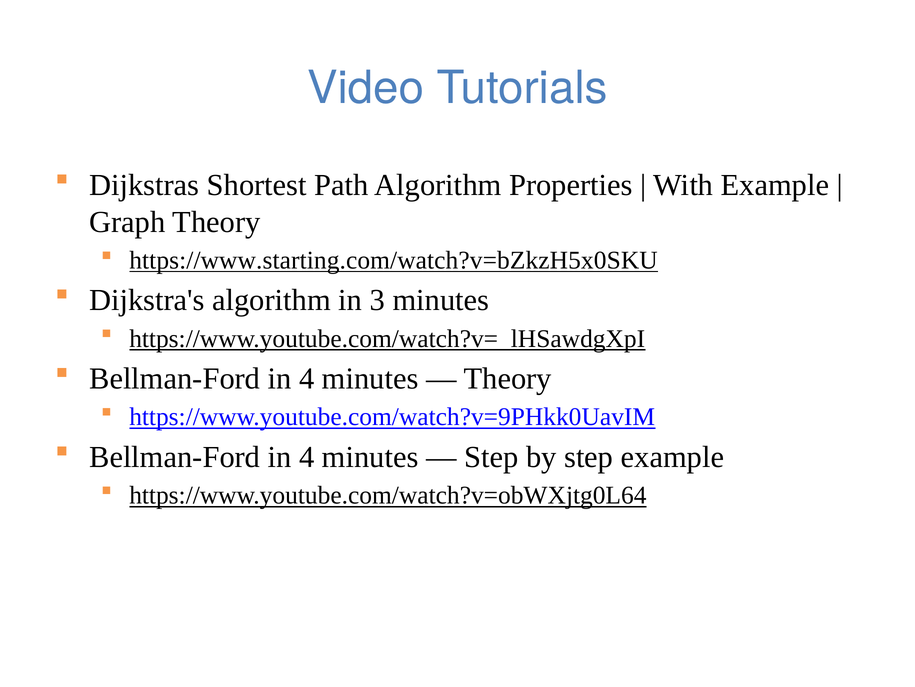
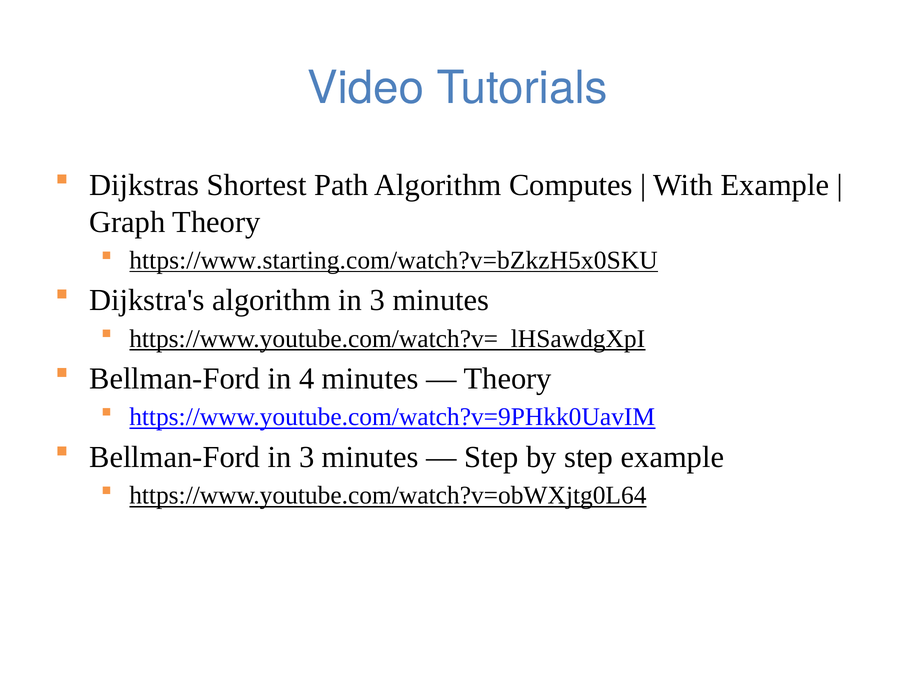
Properties: Properties -> Computes
4 at (307, 457): 4 -> 3
